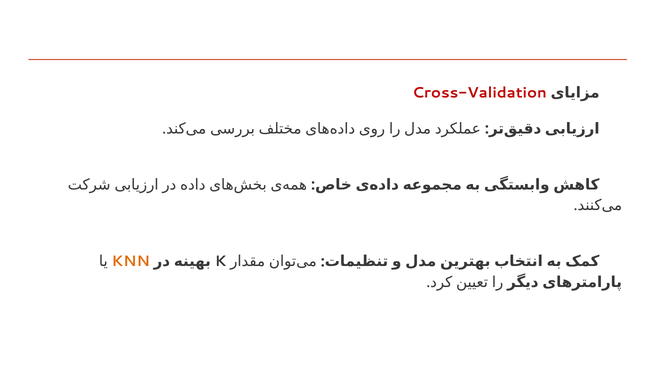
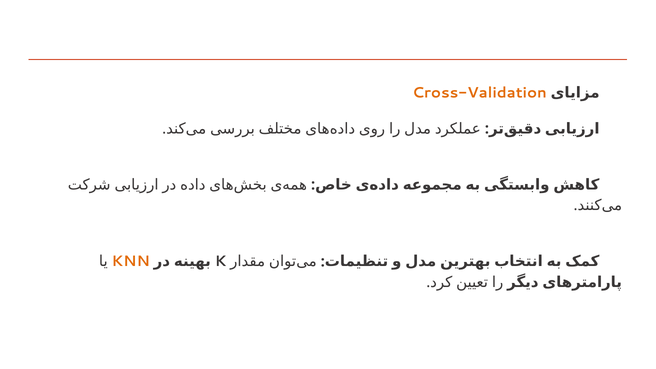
Cross-Validation colour: red -> orange
